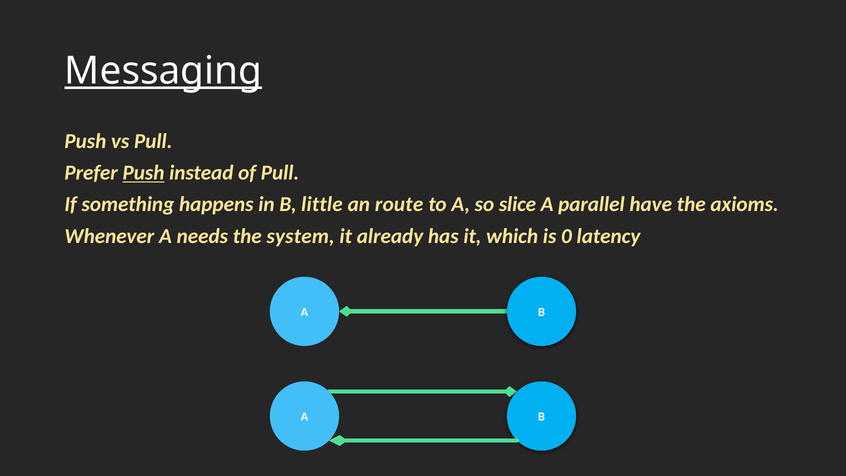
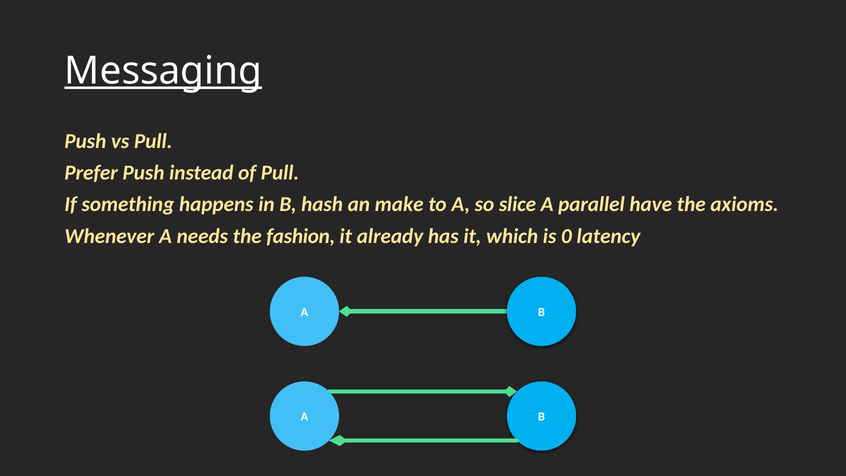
Push at (144, 173) underline: present -> none
little: little -> hash
route: route -> make
system: system -> fashion
